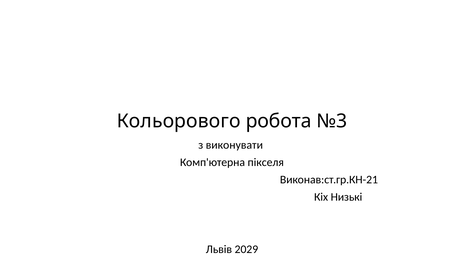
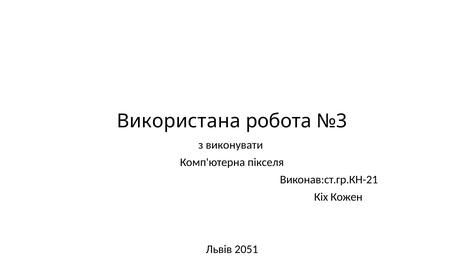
Кольорового: Кольорового -> Використана
Низькі: Низькі -> Кожен
2029: 2029 -> 2051
